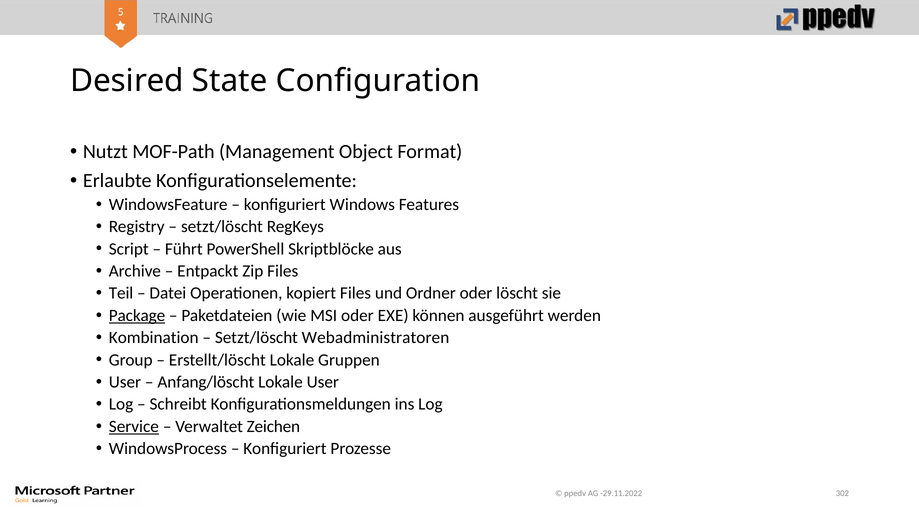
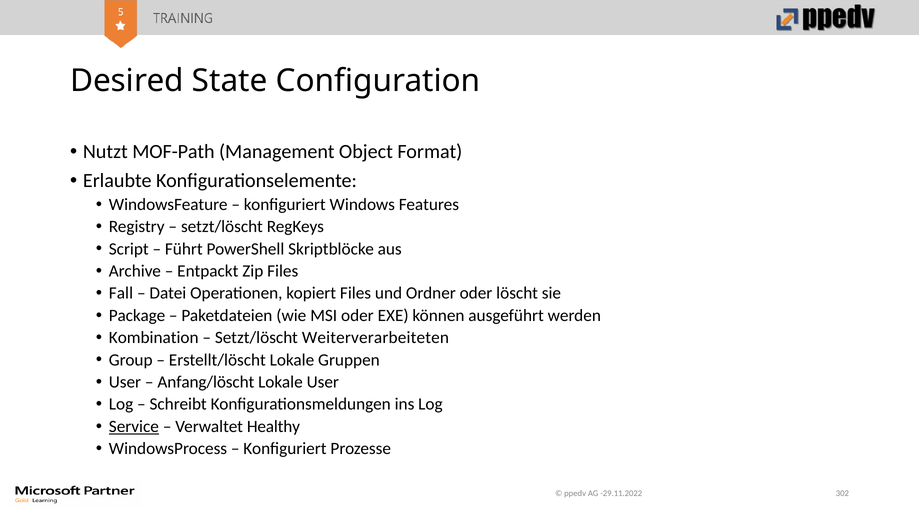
Teil: Teil -> Fall
Package underline: present -> none
Webadministratoren: Webadministratoren -> Weiterverarbeiteten
Zeichen: Zeichen -> Healthy
